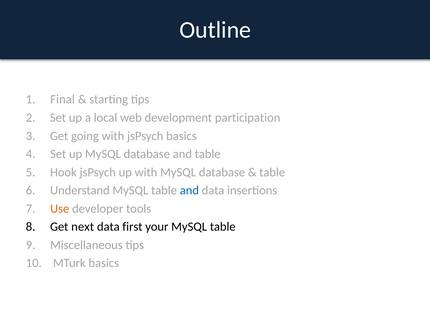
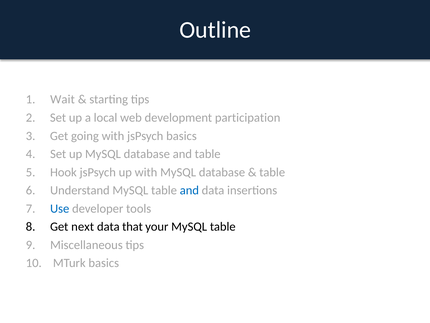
Final: Final -> Wait
Use colour: orange -> blue
first: first -> that
